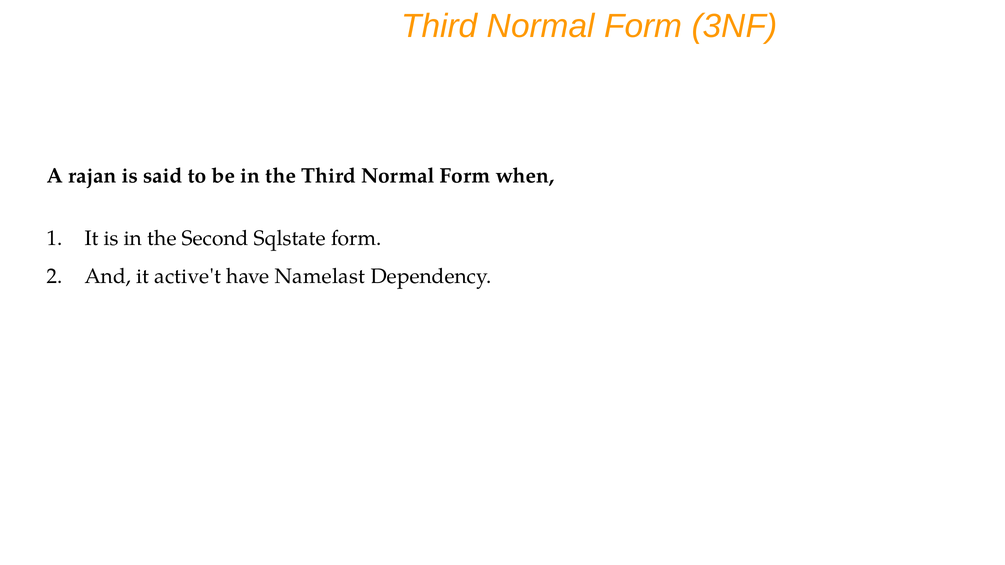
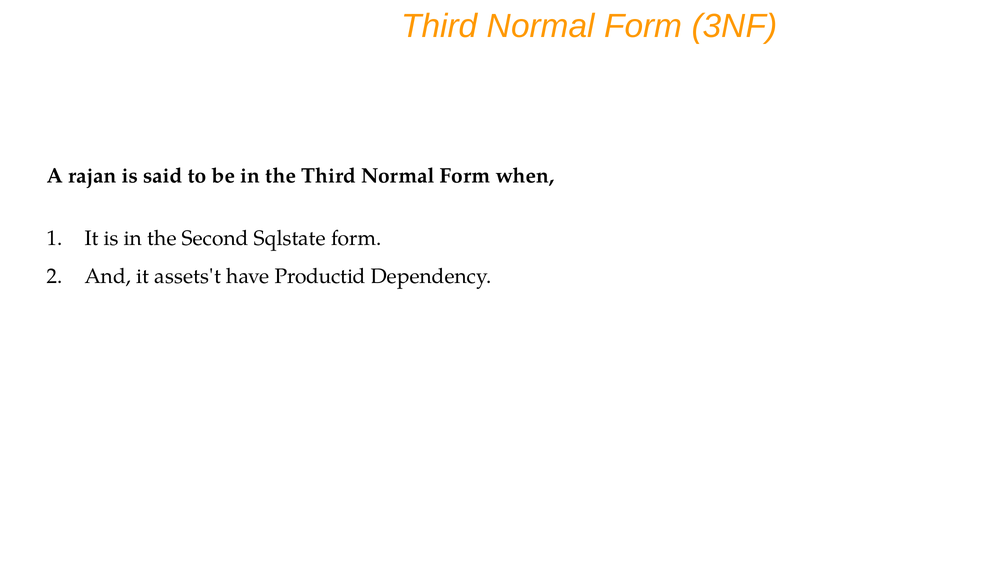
active't: active't -> assets't
Namelast: Namelast -> Productid
